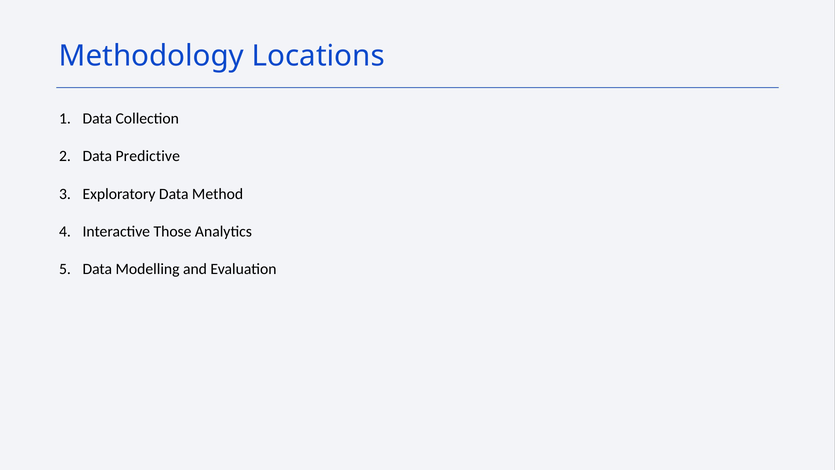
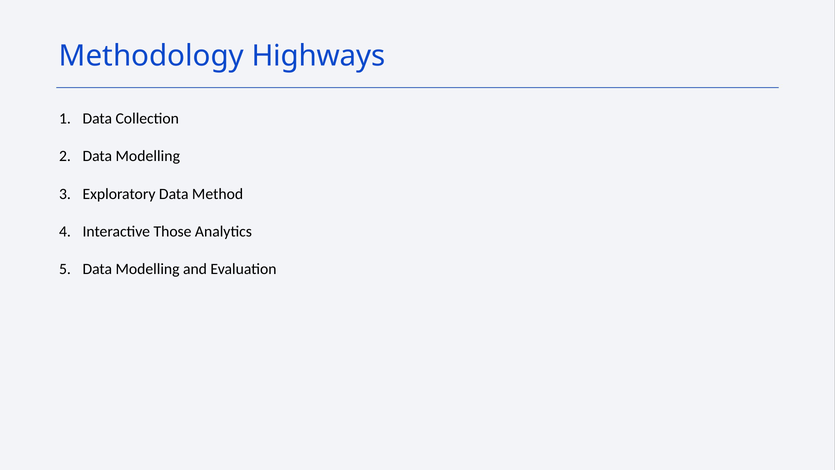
Locations: Locations -> Highways
Predictive at (148, 156): Predictive -> Modelling
